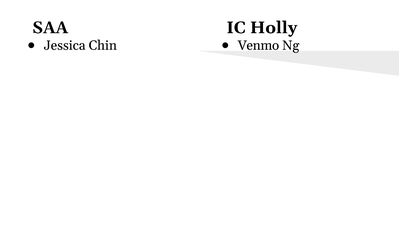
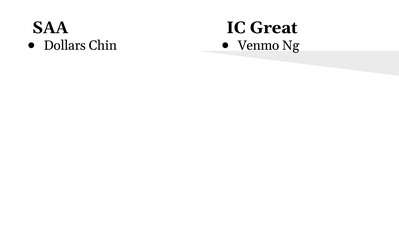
Holly: Holly -> Great
Jessica: Jessica -> Dollars
